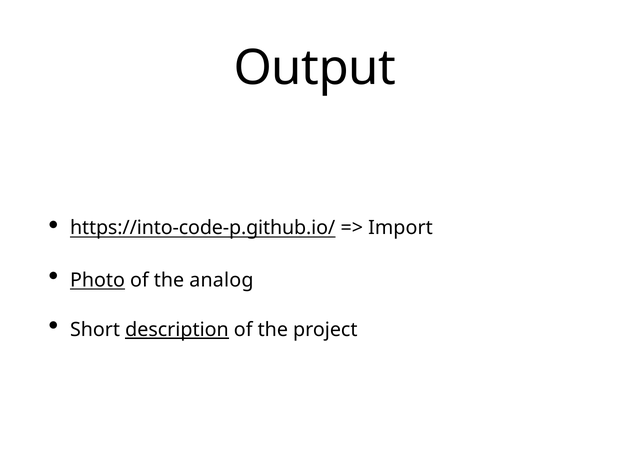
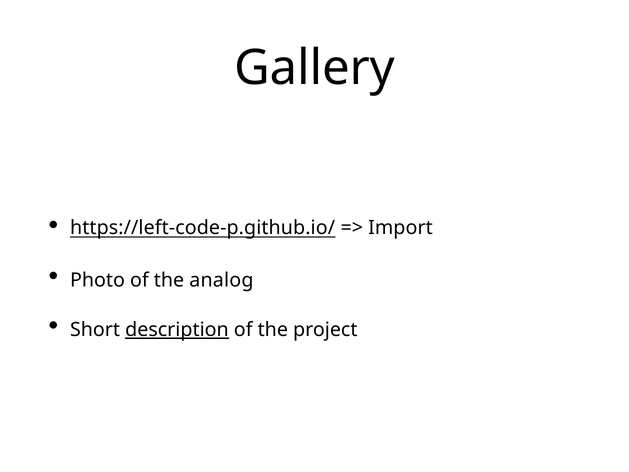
Output: Output -> Gallery
https://into-code-p.github.io/: https://into-code-p.github.io/ -> https://left-code-p.github.io/
Photo underline: present -> none
